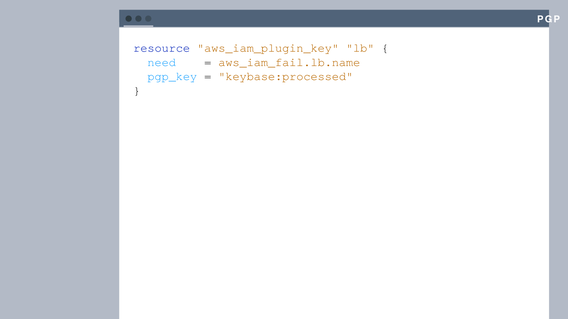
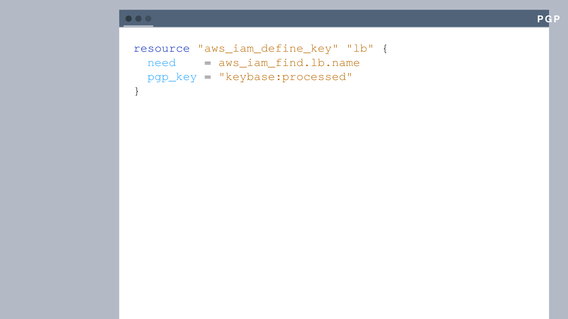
aws_iam_plugin_key: aws_iam_plugin_key -> aws_iam_define_key
aws_iam_fail.lb.name: aws_iam_fail.lb.name -> aws_iam_find.lb.name
